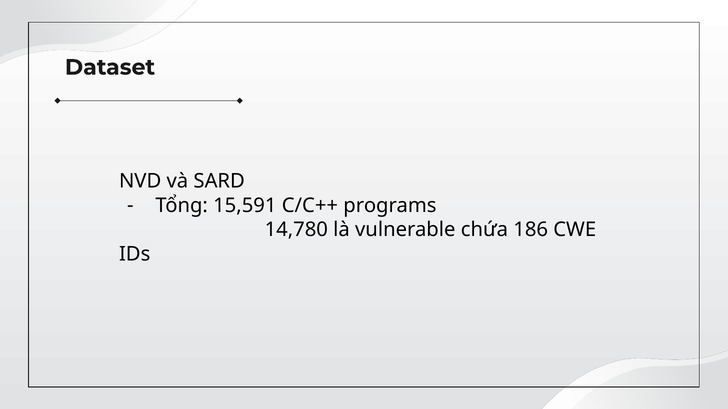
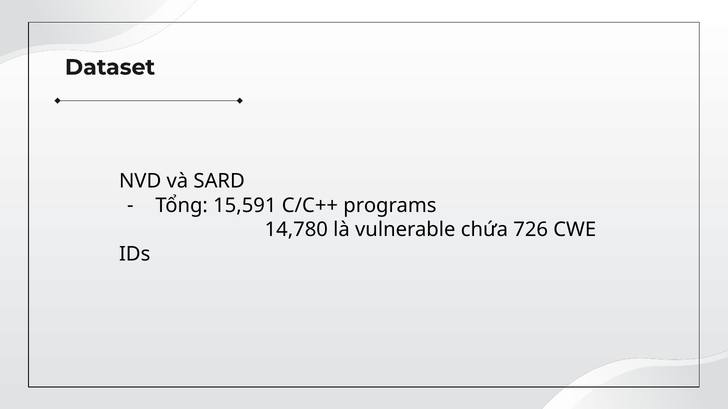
186: 186 -> 726
